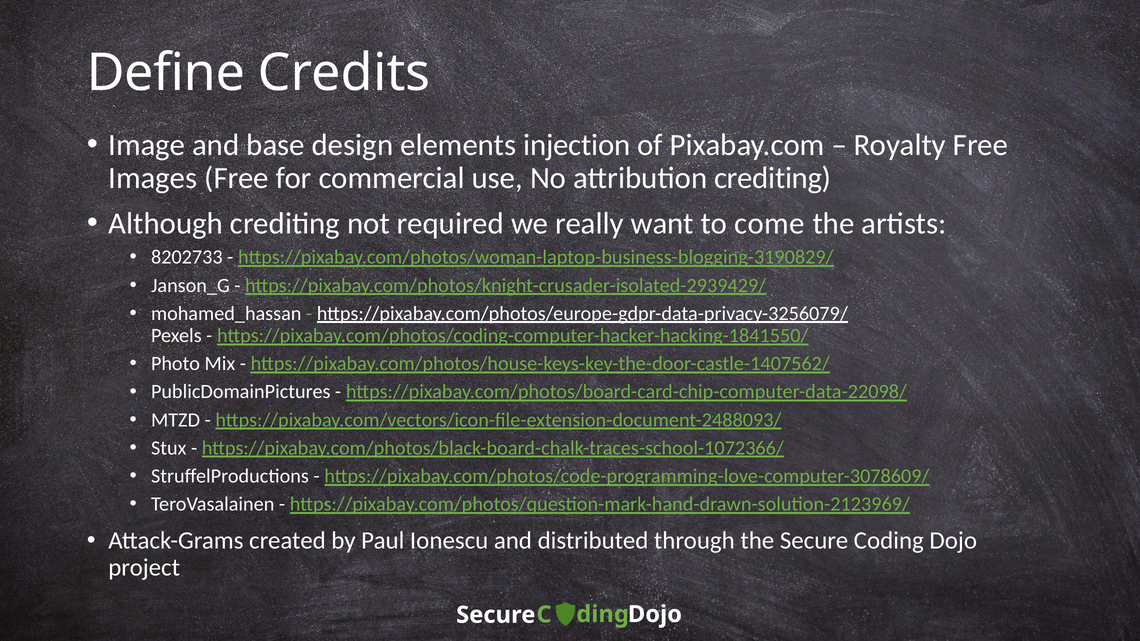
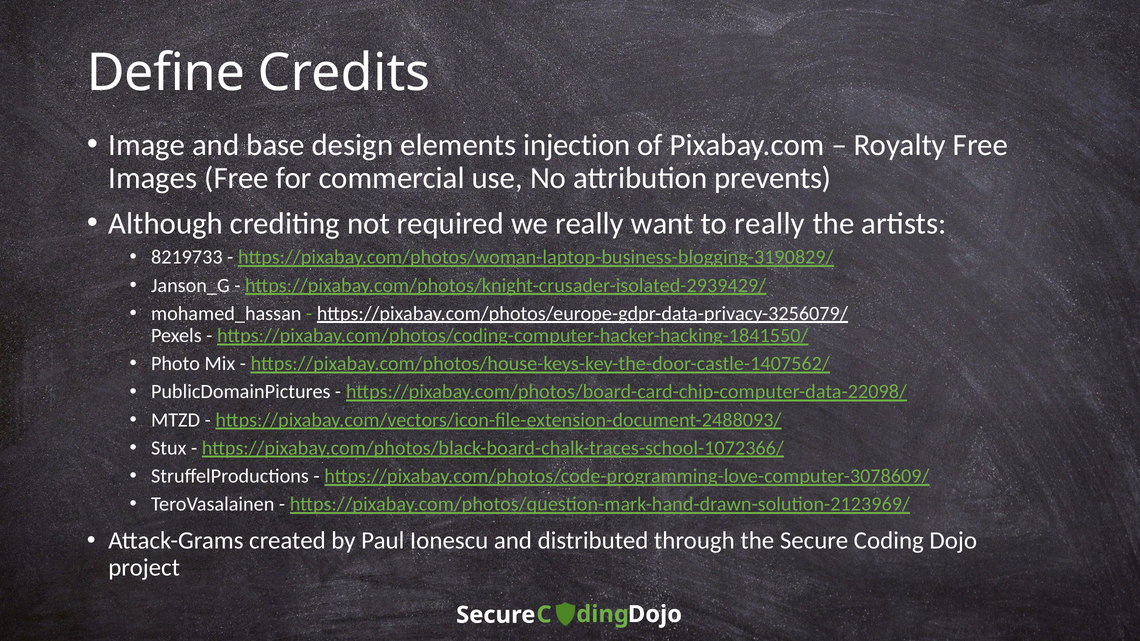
attribution crediting: crediting -> prevents
to come: come -> really
8202733: 8202733 -> 8219733
